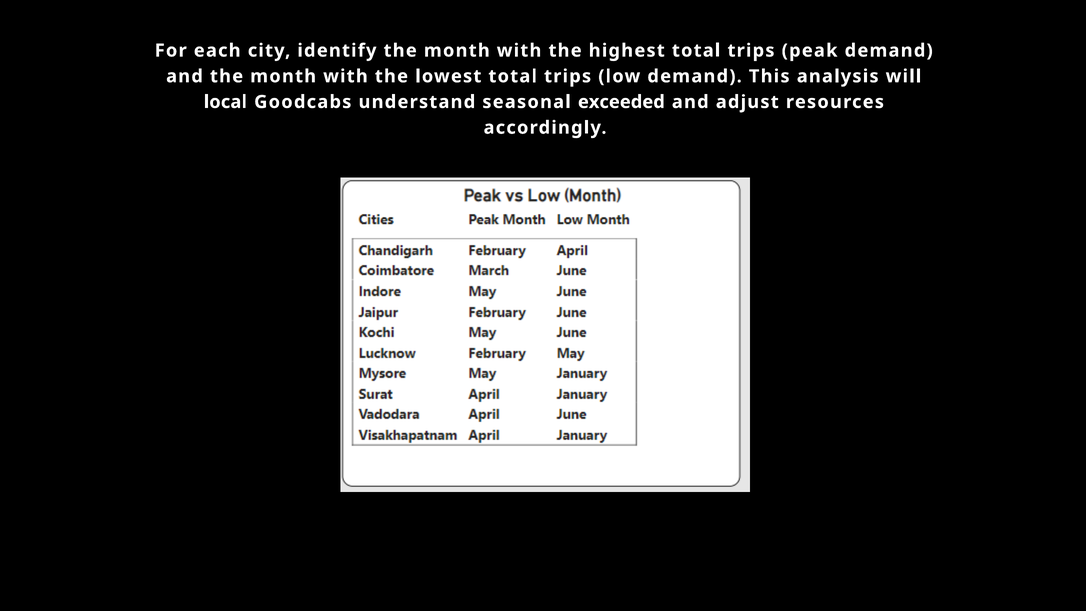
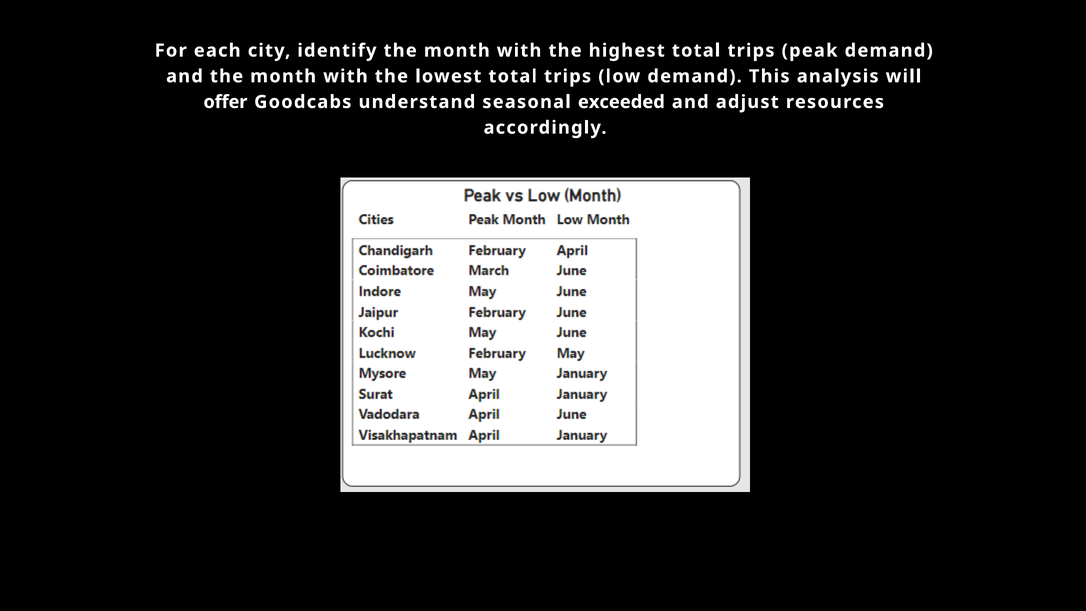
local: local -> offer
